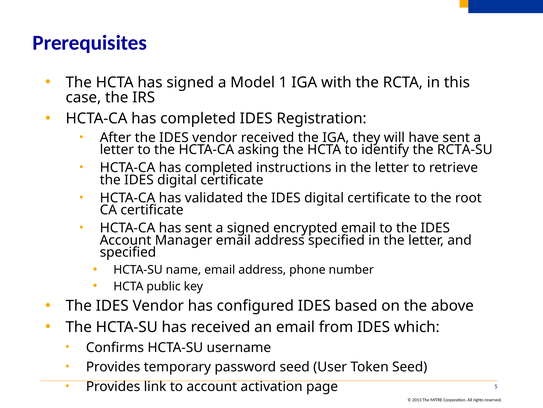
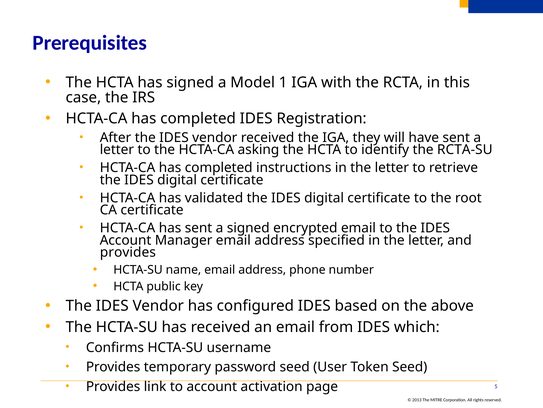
specified at (128, 252): specified -> provides
